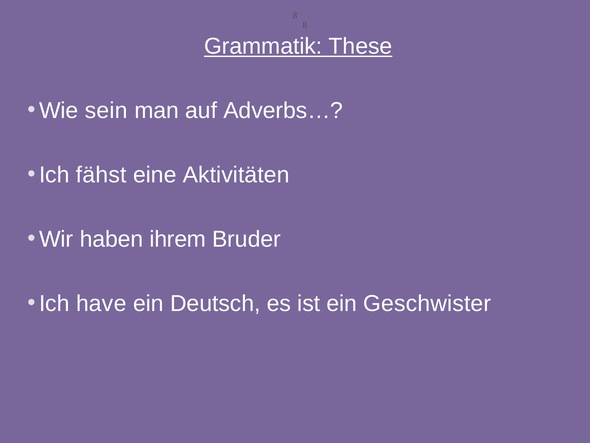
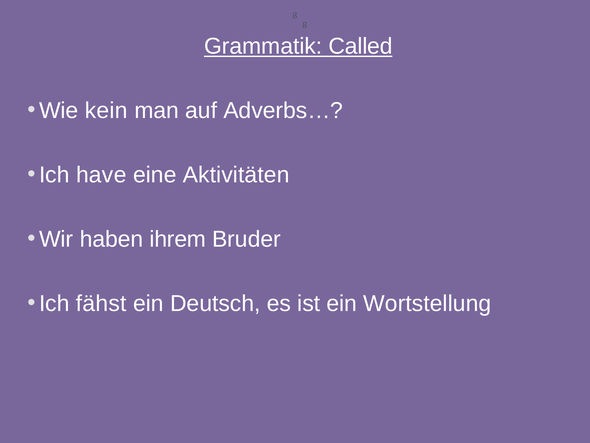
These: These -> Called
sein: sein -> kein
fähst: fähst -> have
have: have -> fähst
Geschwister: Geschwister -> Wortstellung
